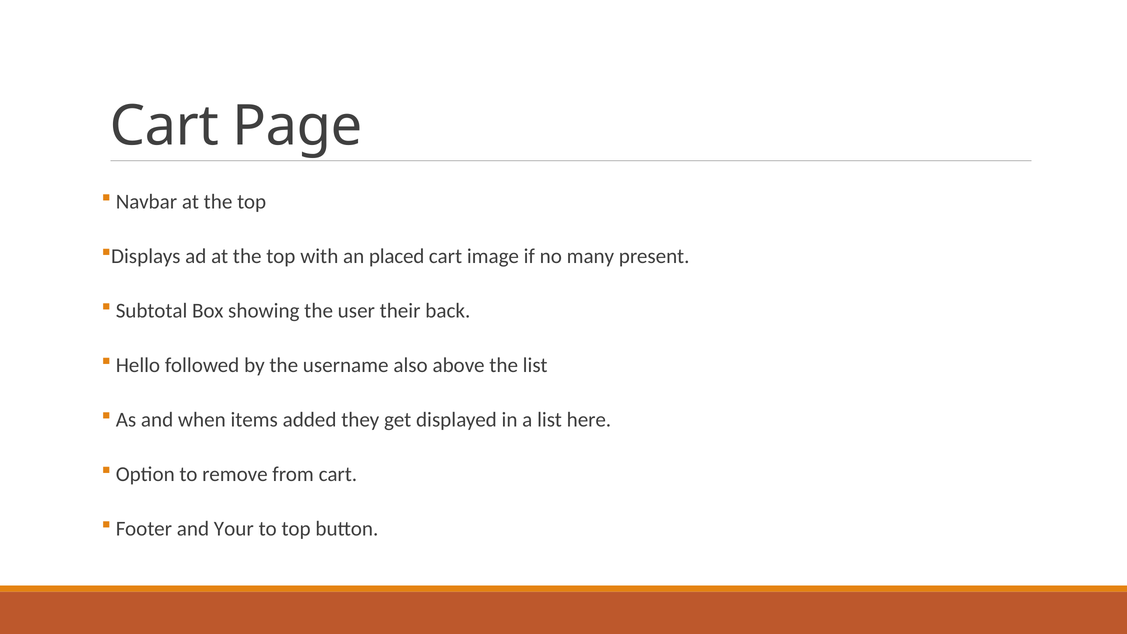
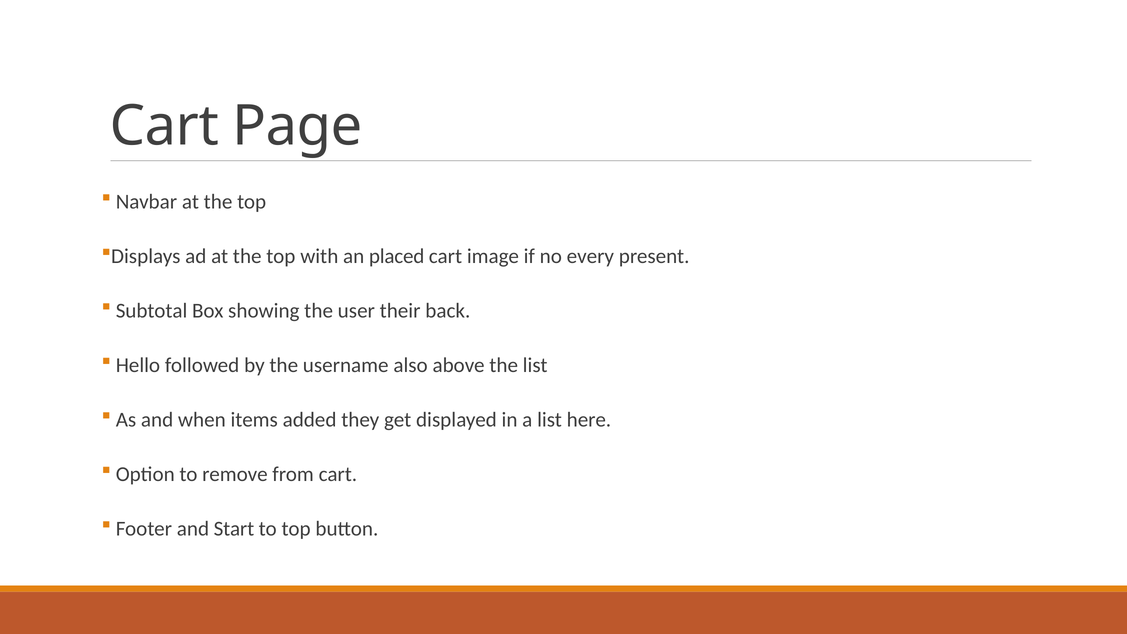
many: many -> every
Your: Your -> Start
